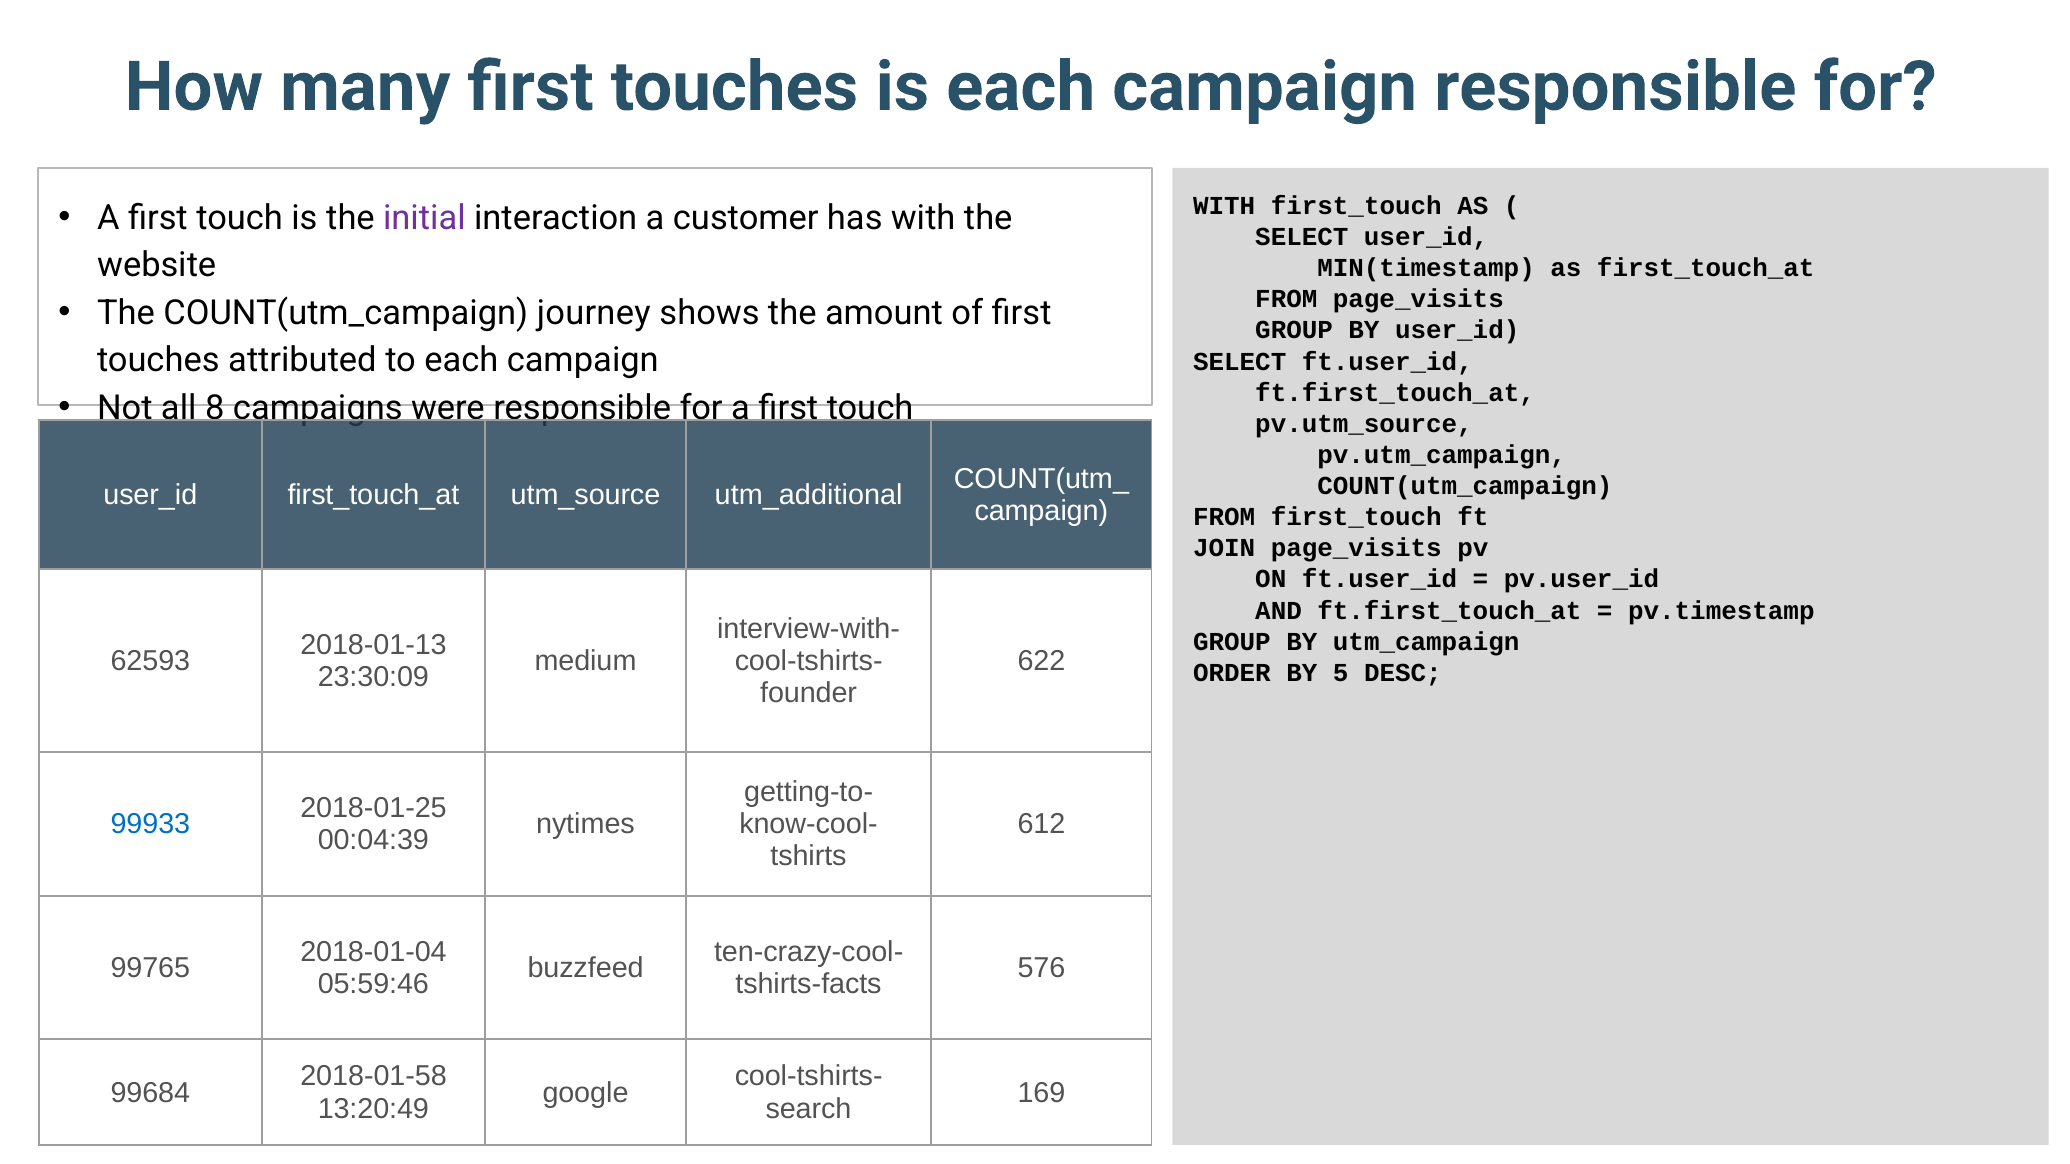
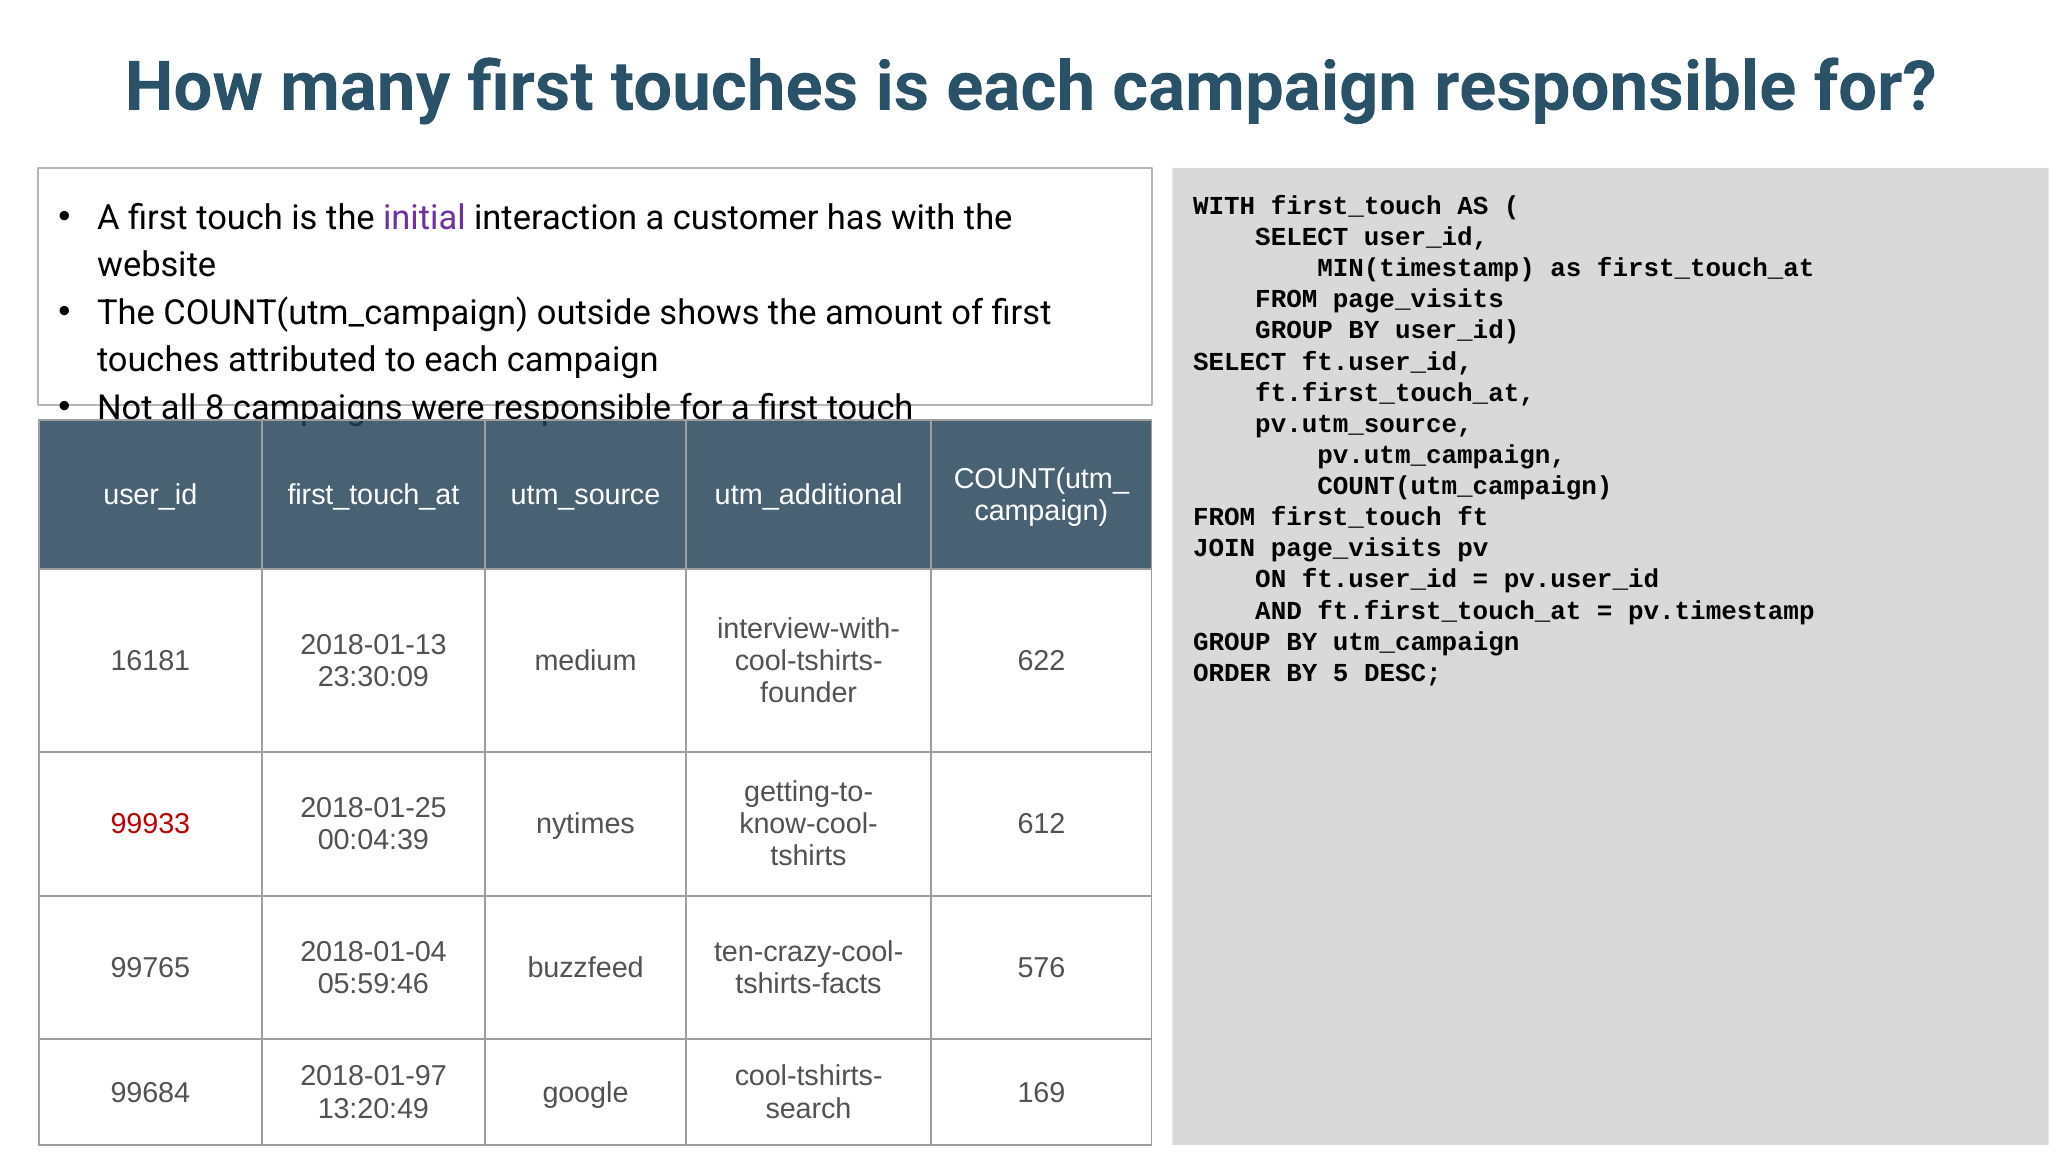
journey: journey -> outside
62593: 62593 -> 16181
99933 colour: blue -> red
2018-01-58: 2018-01-58 -> 2018-01-97
